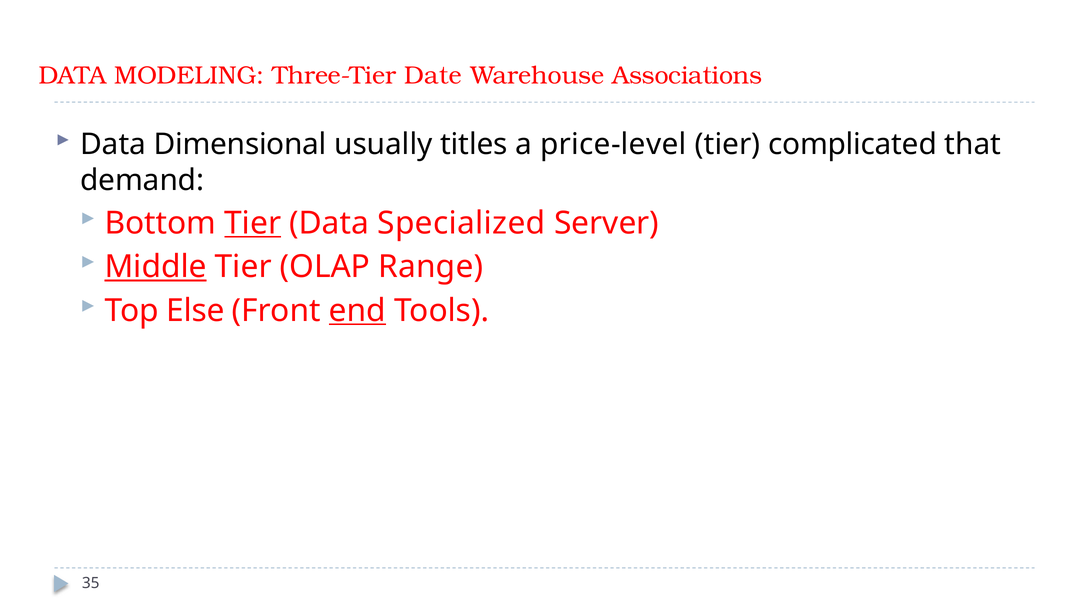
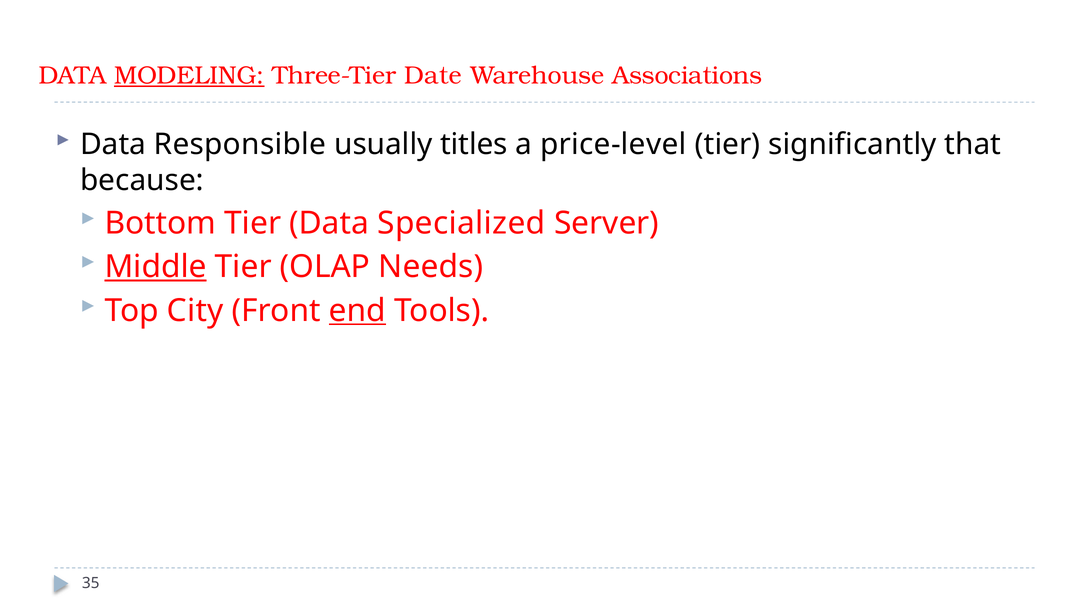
MODELING underline: none -> present
Dimensional: Dimensional -> Responsible
complicated: complicated -> significantly
demand: demand -> because
Tier at (253, 223) underline: present -> none
Range: Range -> Needs
Else: Else -> City
